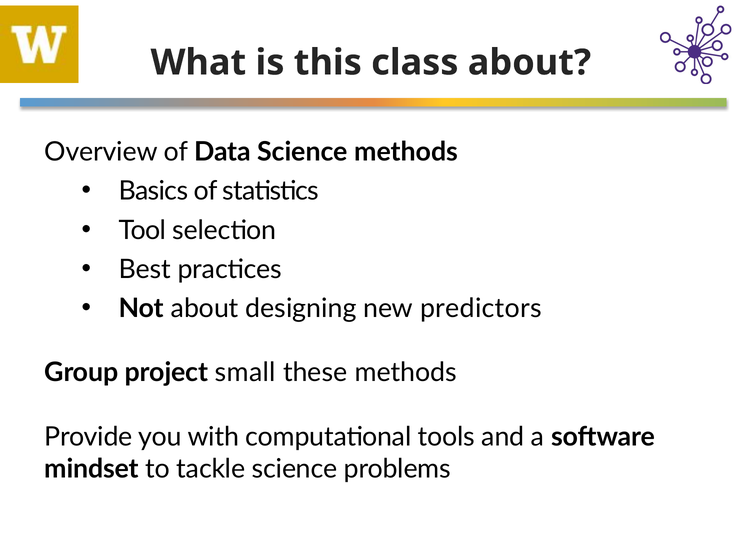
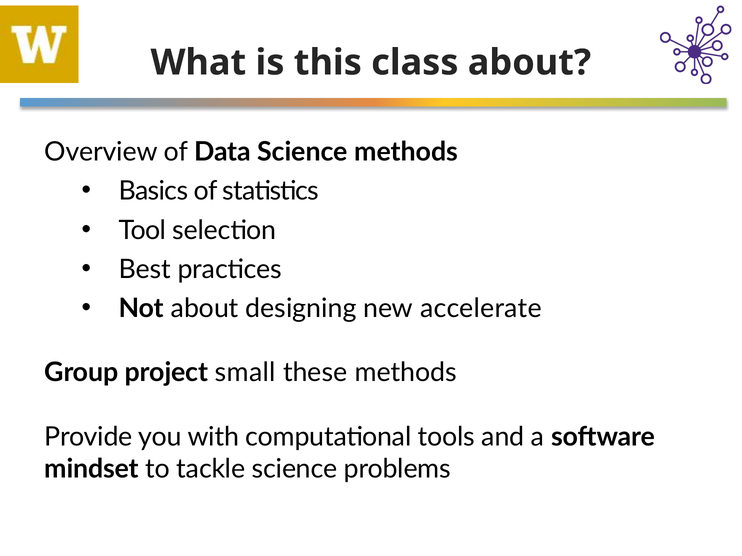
predictors: predictors -> accelerate
